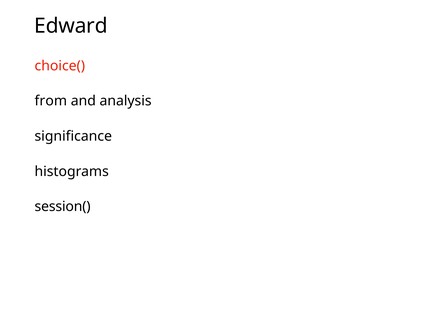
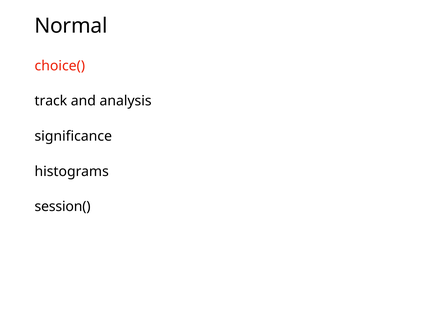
Edward: Edward -> Normal
from: from -> track
